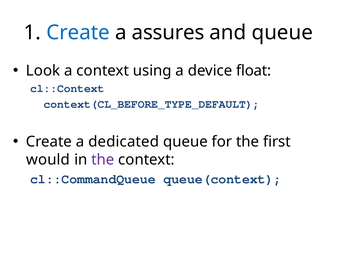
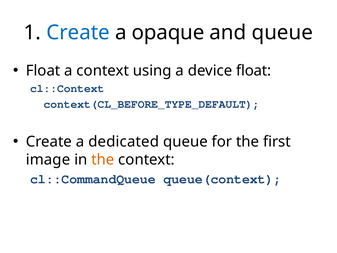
assures: assures -> opaque
Look at (43, 71): Look -> Float
would: would -> image
the at (103, 159) colour: purple -> orange
